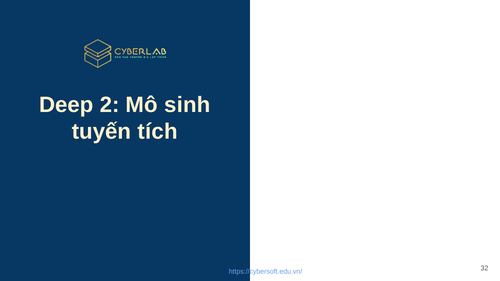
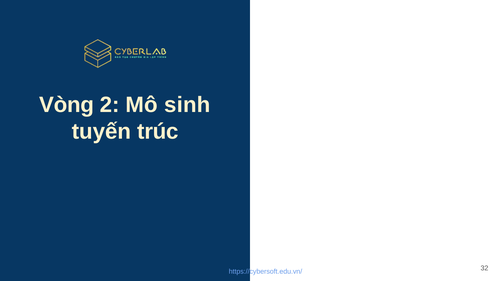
Deep: Deep -> Vòng
tích: tích -> trúc
